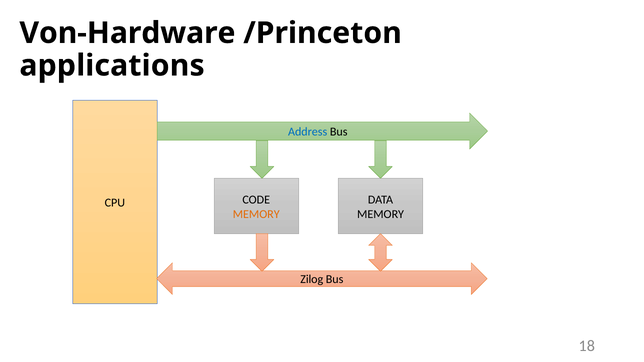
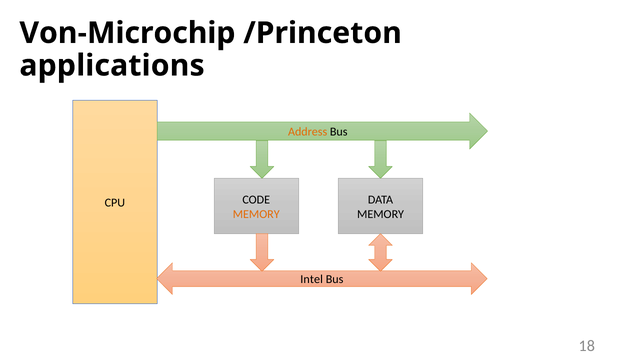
Von-Hardware: Von-Hardware -> Von-Microchip
Address colour: blue -> orange
Zilog: Zilog -> Intel
